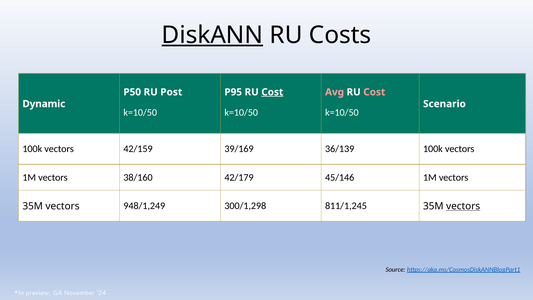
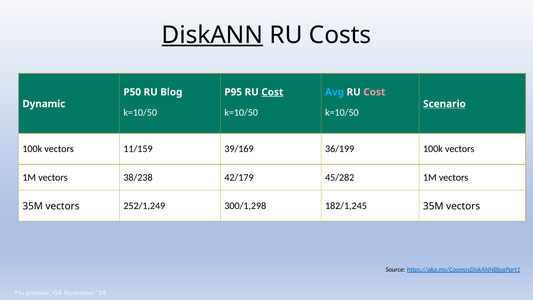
Post: Post -> Blog
Avg colour: pink -> light blue
Scenario underline: none -> present
42/159: 42/159 -> 11/159
36/139: 36/139 -> 36/199
38/160: 38/160 -> 38/238
45/146: 45/146 -> 45/282
948/1,249: 948/1,249 -> 252/1,249
811/1,245: 811/1,245 -> 182/1,245
vectors at (463, 206) underline: present -> none
